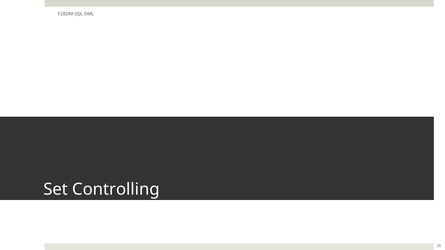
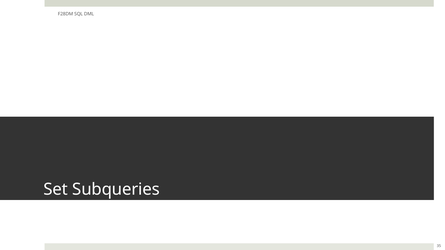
Controlling: Controlling -> Subqueries
